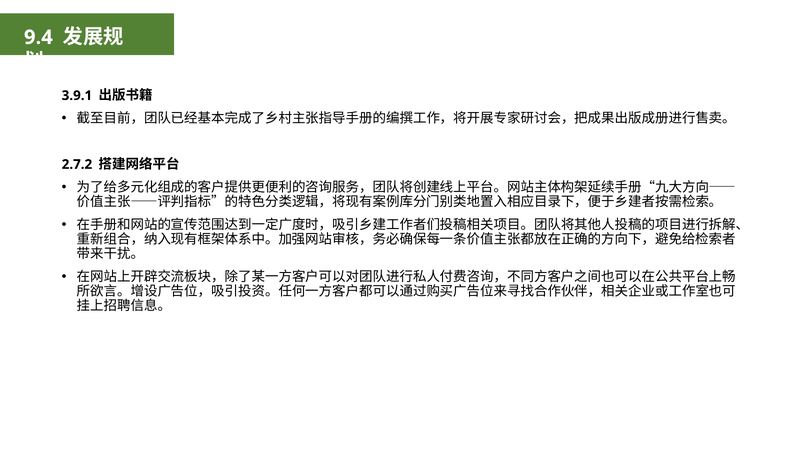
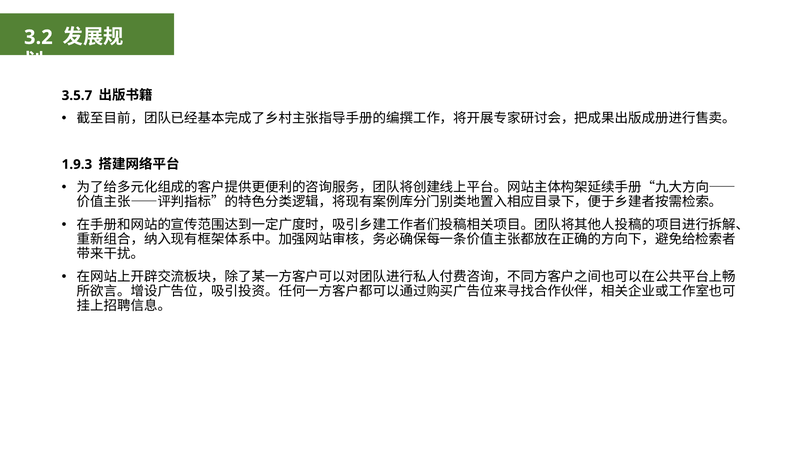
9.4: 9.4 -> 3.2
3.9.1: 3.9.1 -> 3.5.7
2.7.2: 2.7.2 -> 1.9.3
